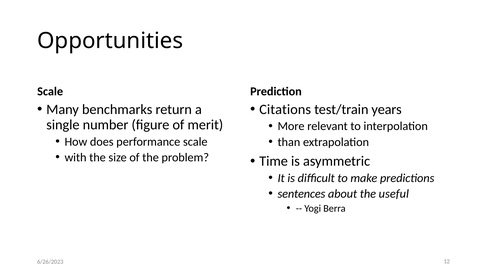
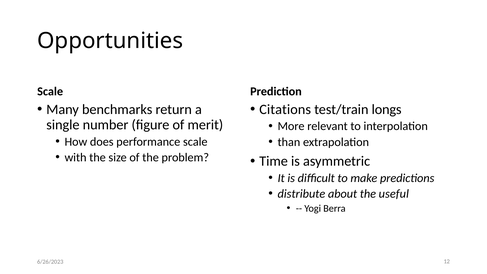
years: years -> longs
sentences: sentences -> distribute
